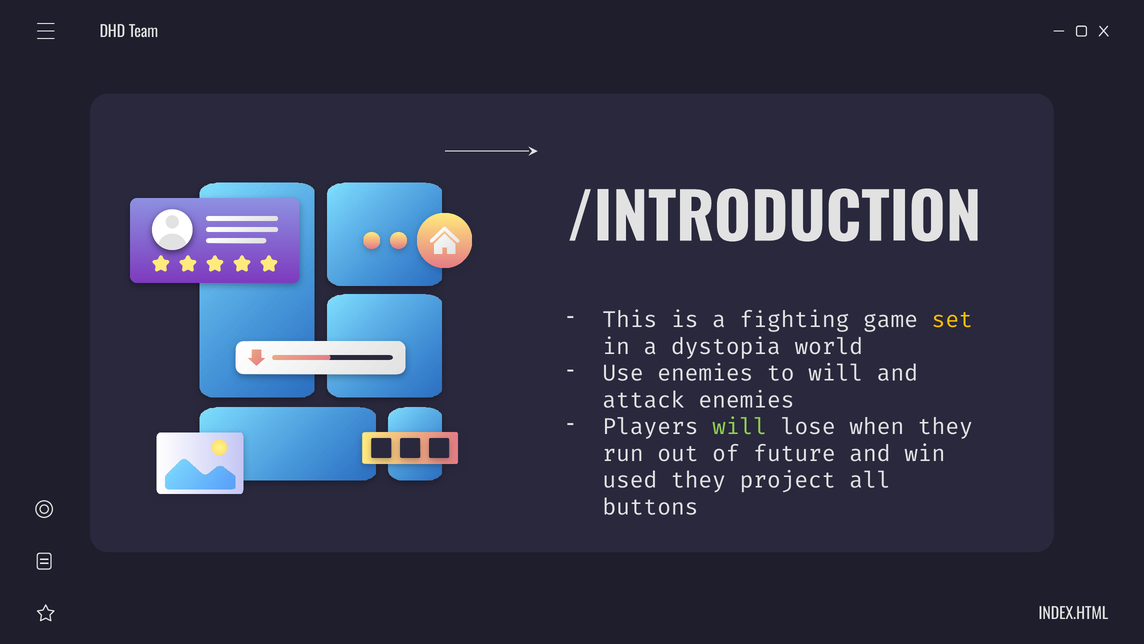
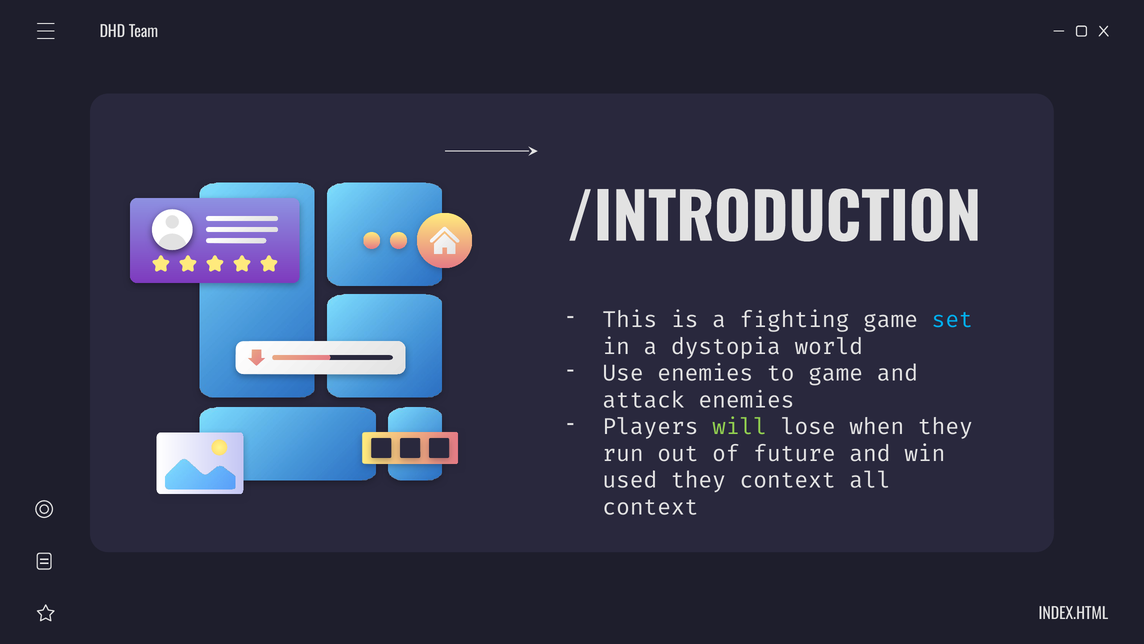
set colour: yellow -> light blue
to will: will -> game
they project: project -> context
buttons at (650, 507): buttons -> context
